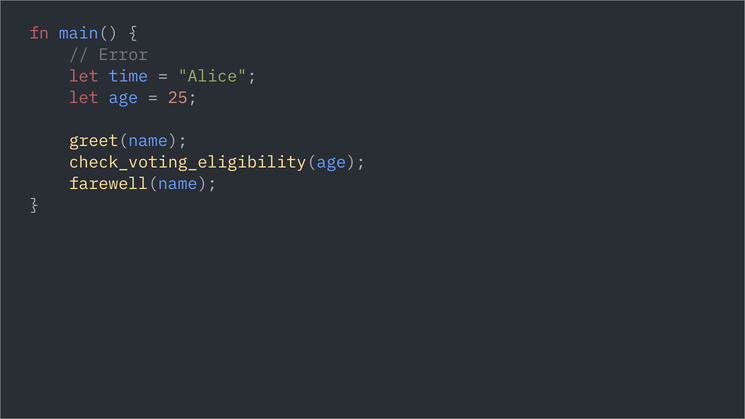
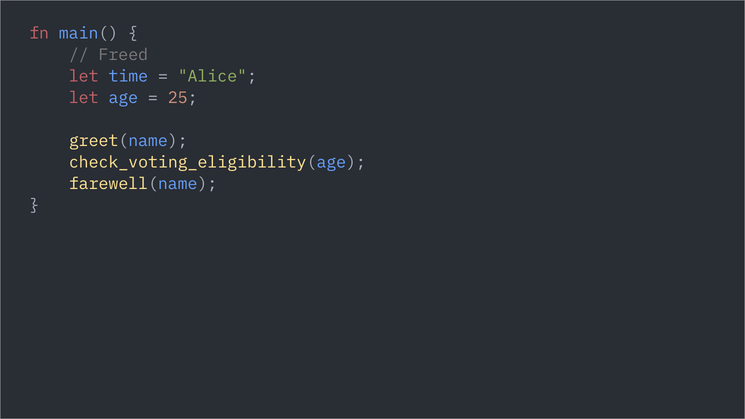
Error: Error -> Freed
